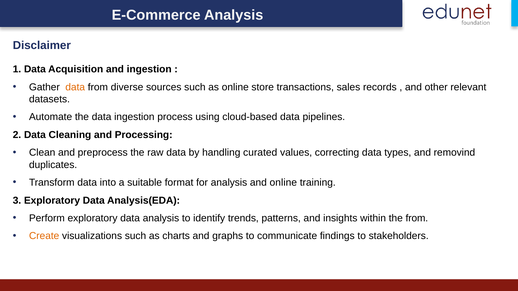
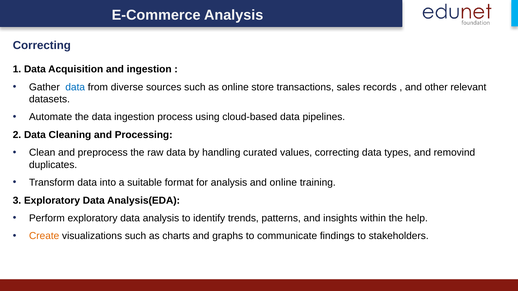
Disclaimer at (42, 45): Disclaimer -> Correcting
data at (75, 87) colour: orange -> blue
the from: from -> help
